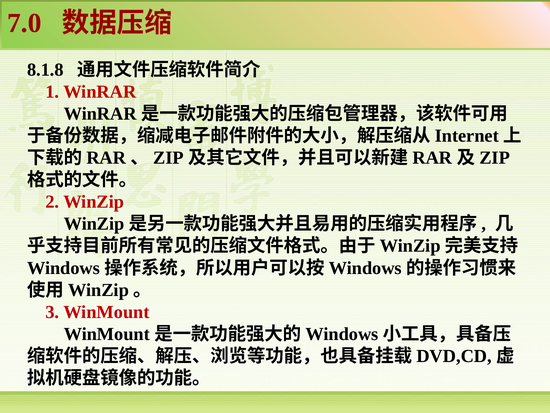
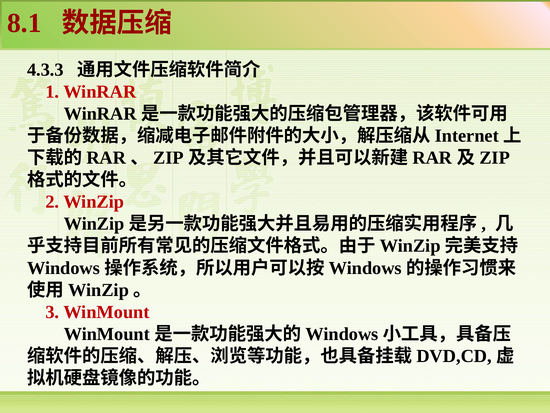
7.0: 7.0 -> 8.1
8.1.8: 8.1.8 -> 4.3.3
